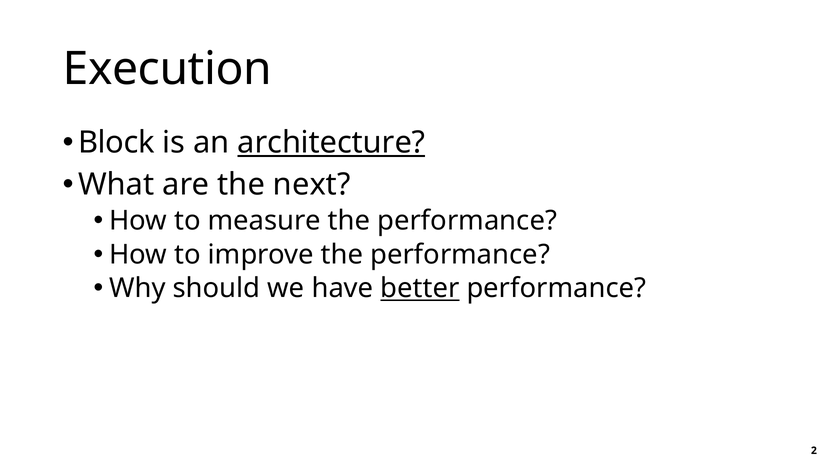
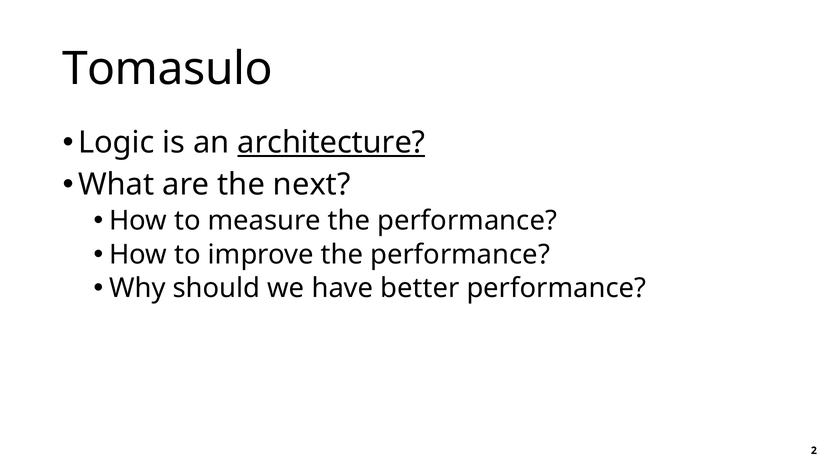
Execution: Execution -> Tomasulo
Block: Block -> Logic
better underline: present -> none
